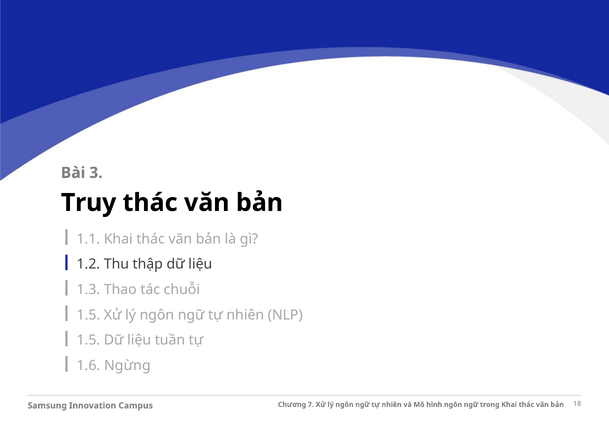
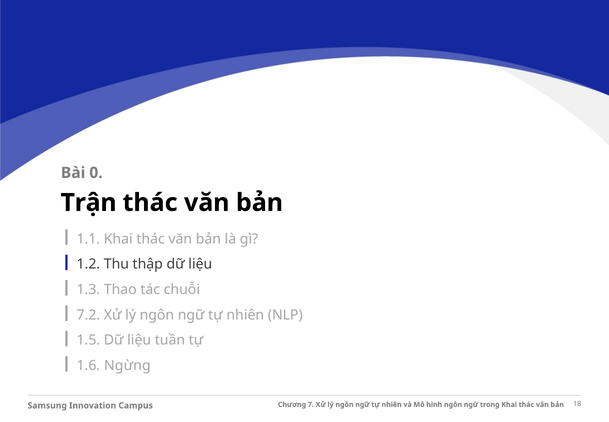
3: 3 -> 0
Truy: Truy -> Trận
1.5 at (88, 315): 1.5 -> 7.2
